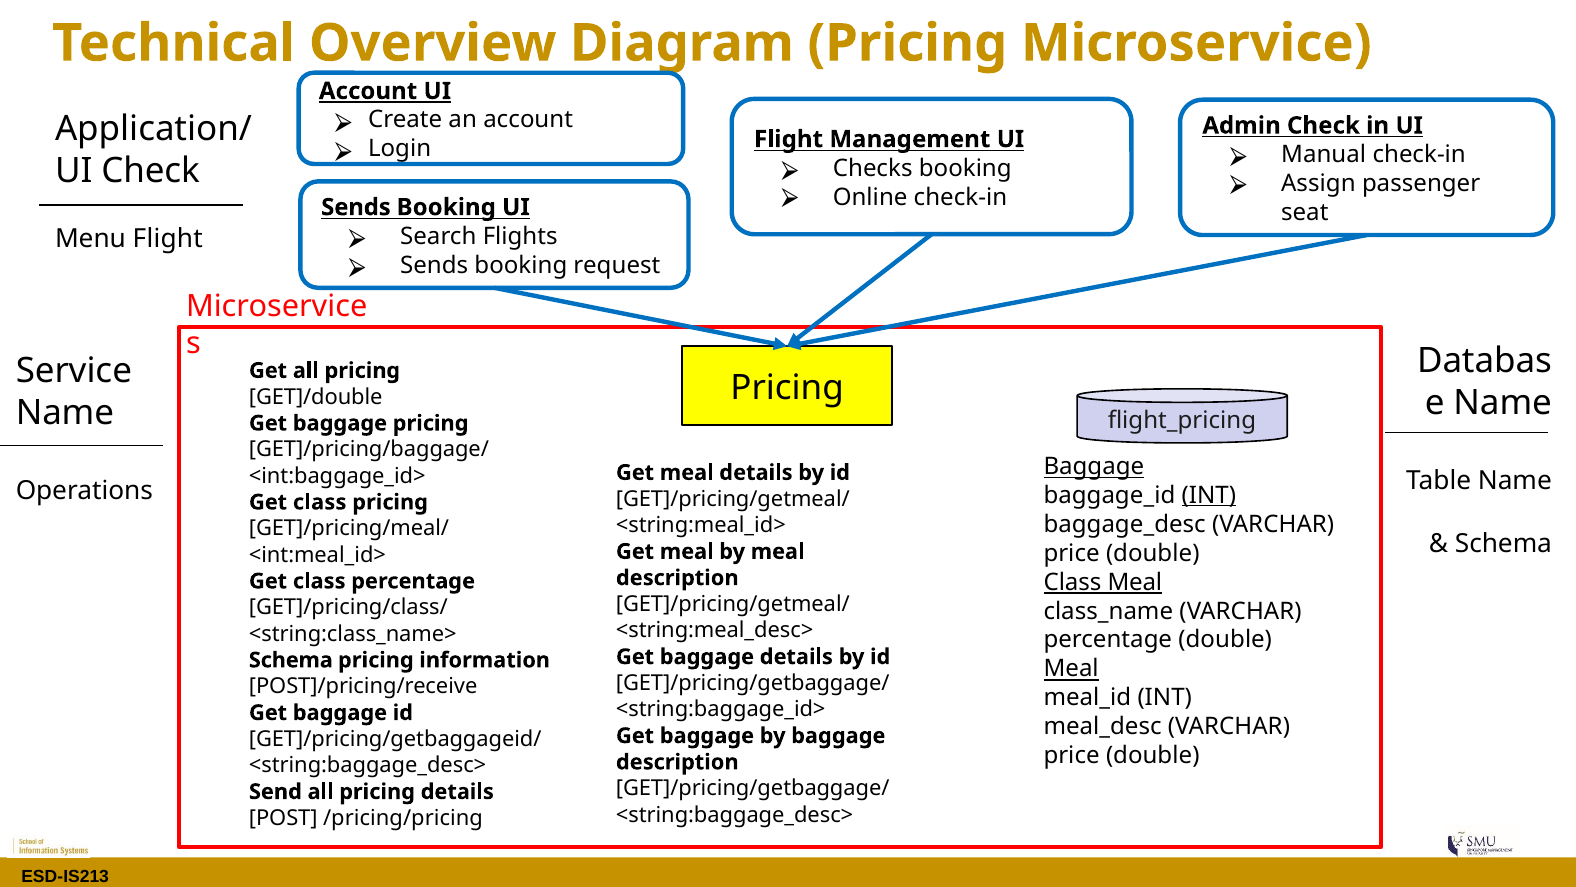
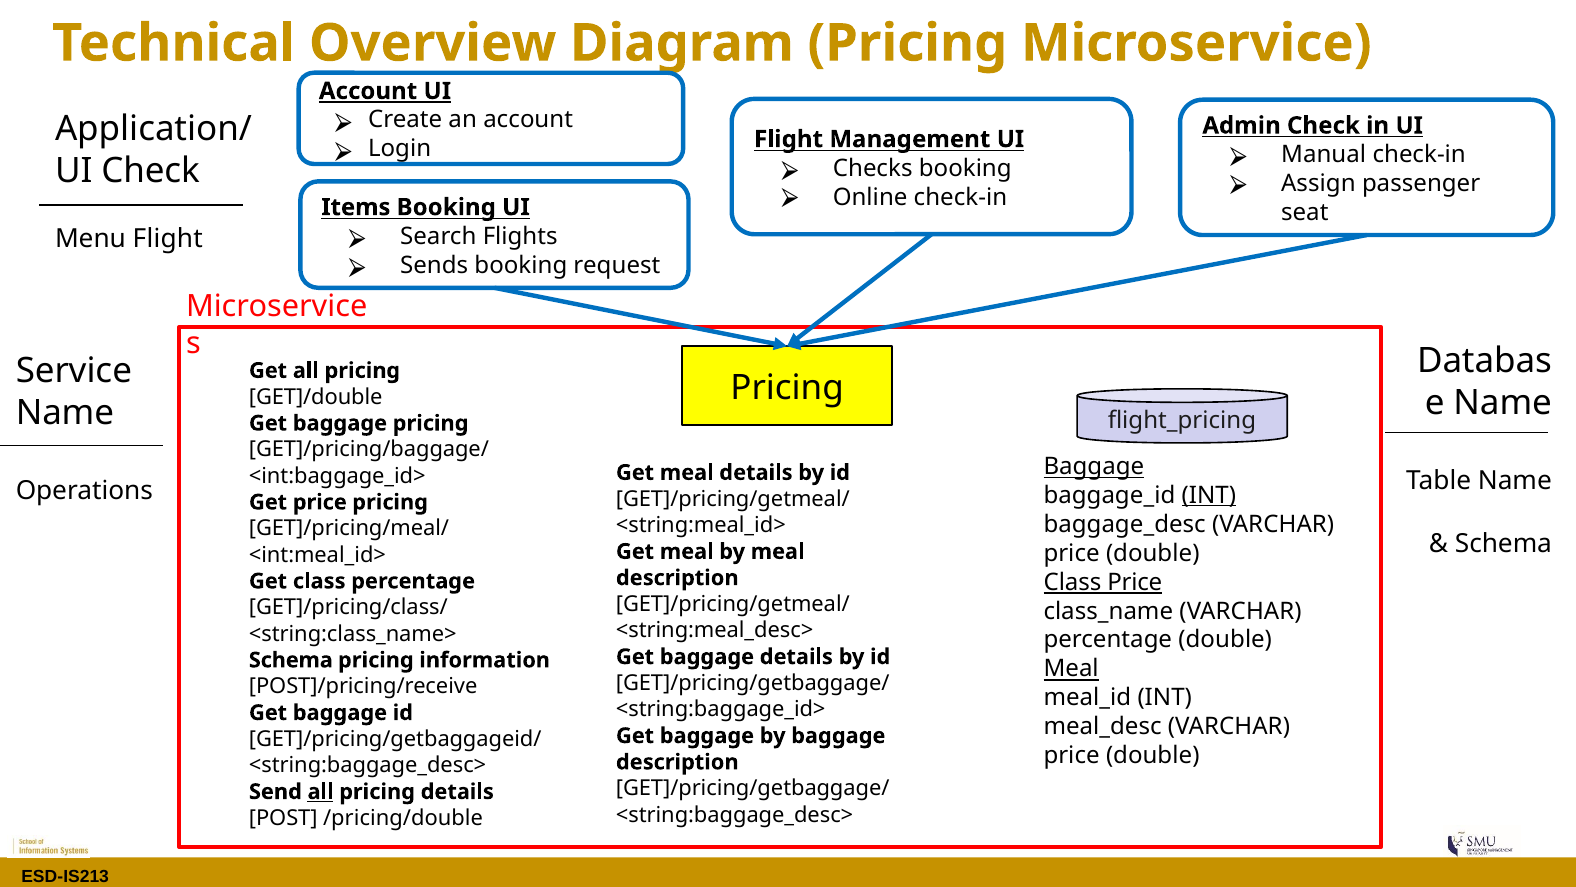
Sends at (356, 207): Sends -> Items
class at (320, 502): class -> price
Class Meal: Meal -> Price
all at (321, 791) underline: none -> present
/pricing/pricing: /pricing/pricing -> /pricing/double
